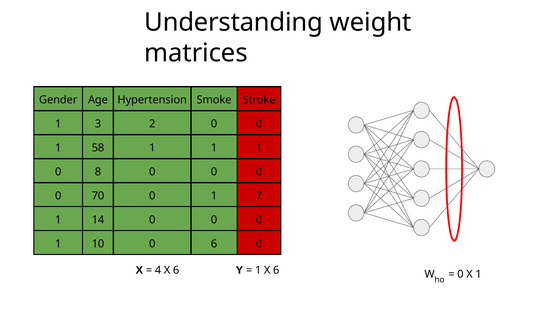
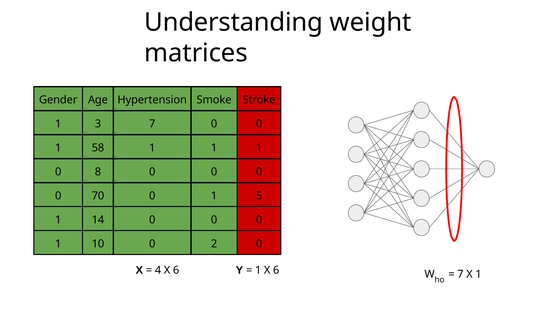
3 2: 2 -> 7
7: 7 -> 5
0 6: 6 -> 2
0 at (460, 274): 0 -> 7
